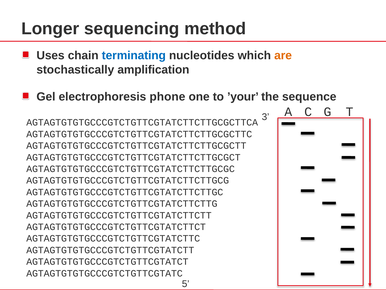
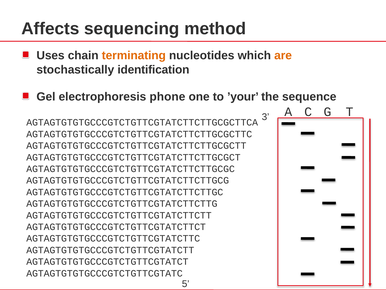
Longer: Longer -> Affects
terminating colour: blue -> orange
amplification: amplification -> identification
